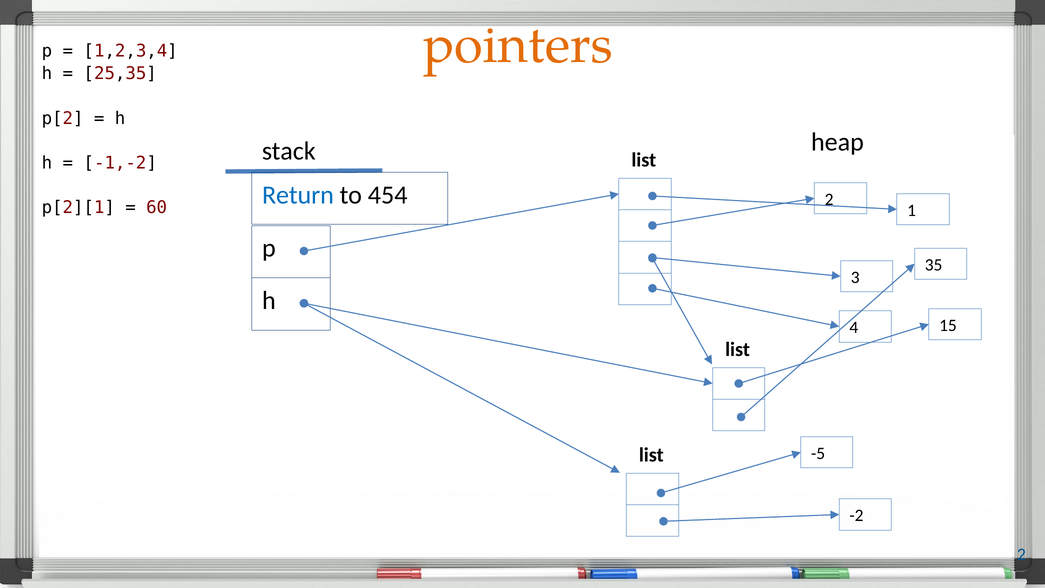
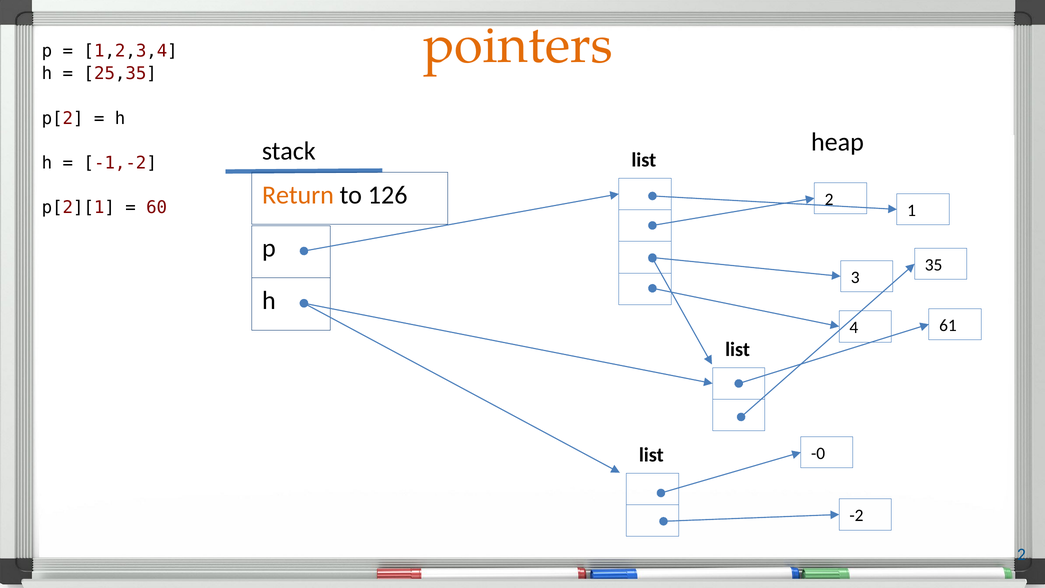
Return colour: blue -> orange
454: 454 -> 126
15: 15 -> 61
-5: -5 -> -0
